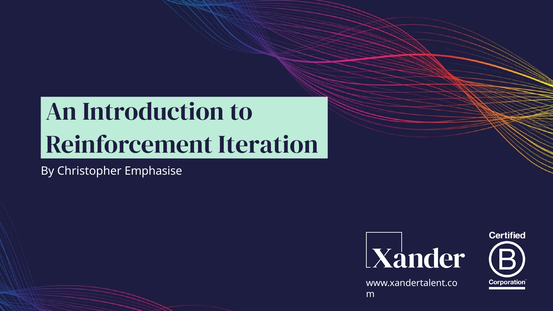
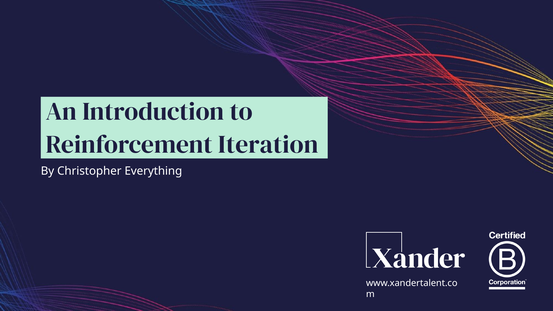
Emphasise: Emphasise -> Everything
